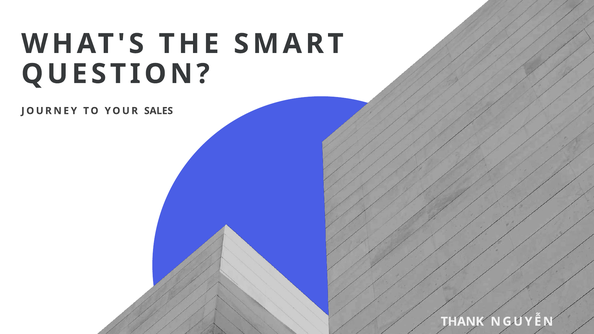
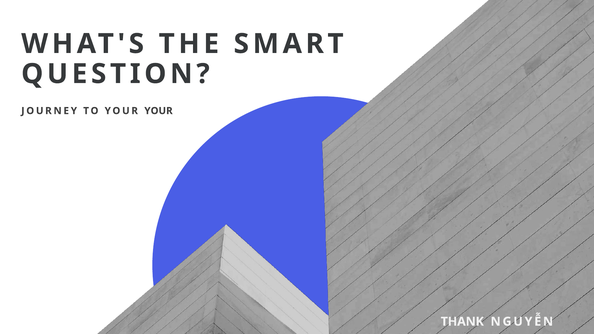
YOUR SALES: SALES -> YOUR
